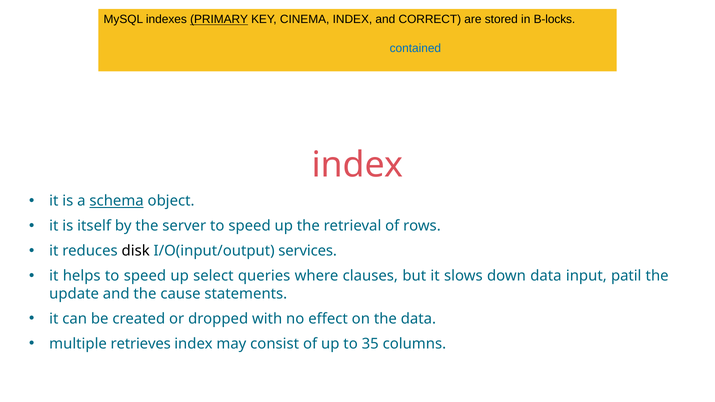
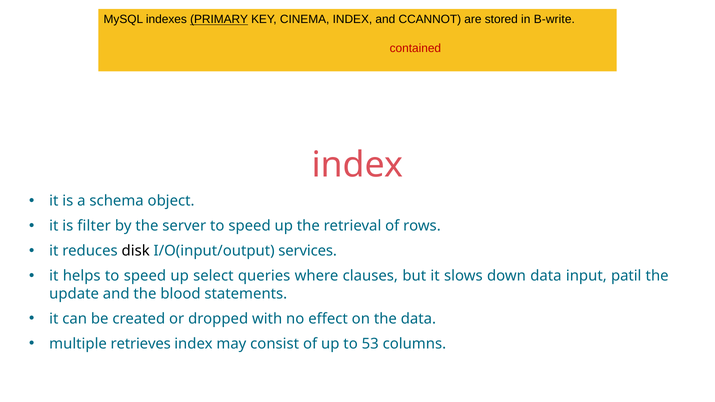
CORRECT: CORRECT -> CCANNOT
B-locks: B-locks -> B-write
contained colour: blue -> red
schema underline: present -> none
itself: itself -> filter
cause: cause -> blood
35: 35 -> 53
